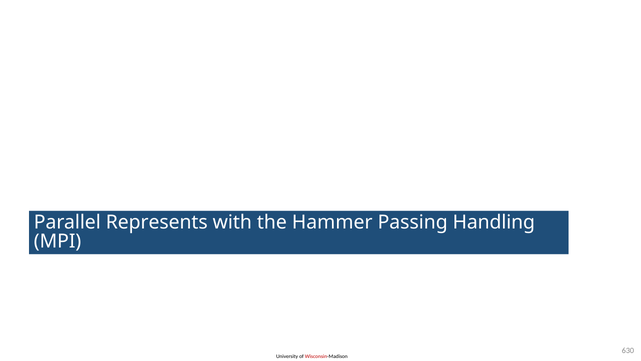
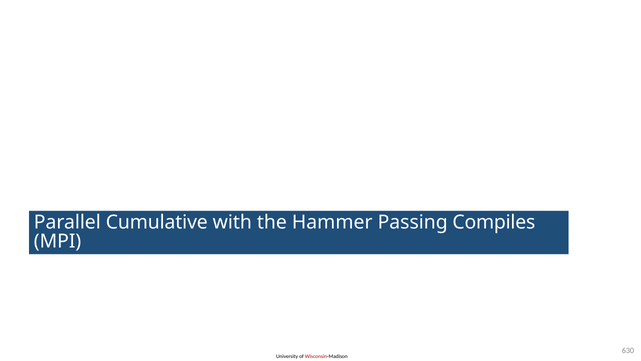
Represents: Represents -> Cumulative
Handling: Handling -> Compiles
